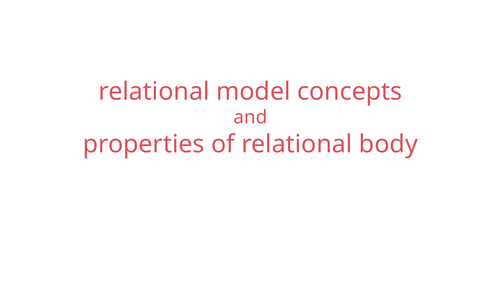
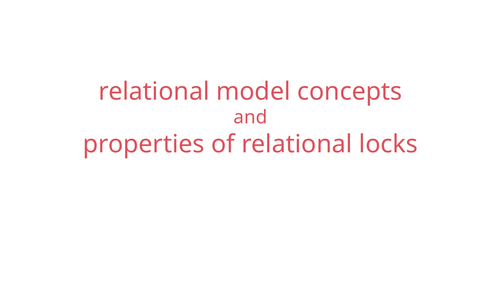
body: body -> locks
